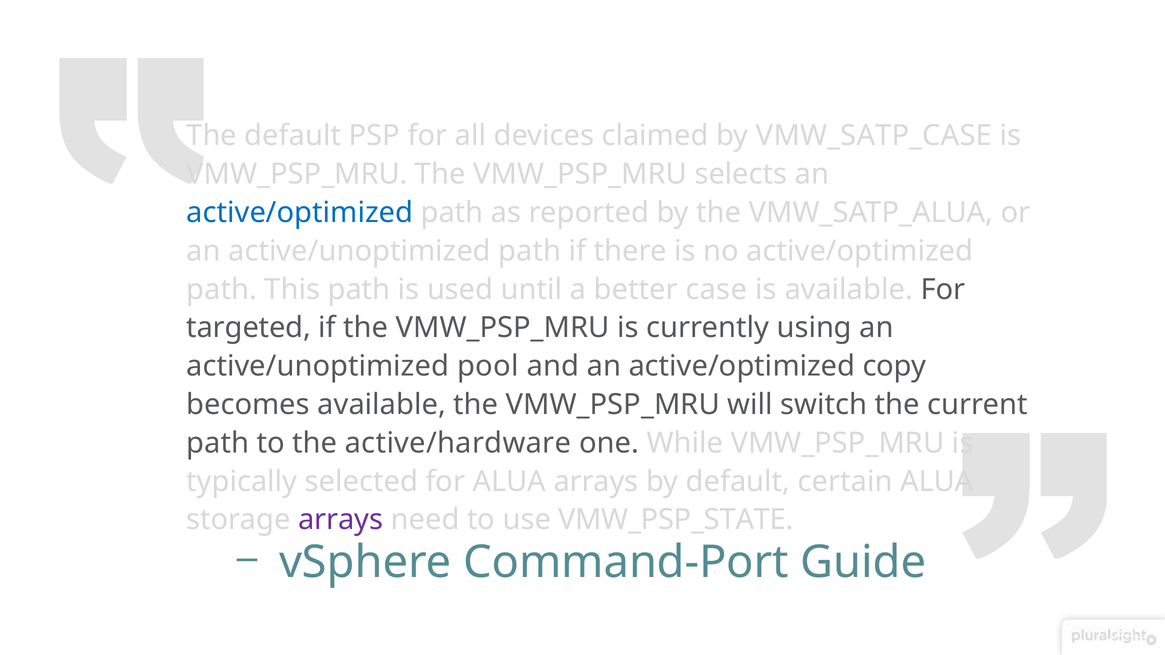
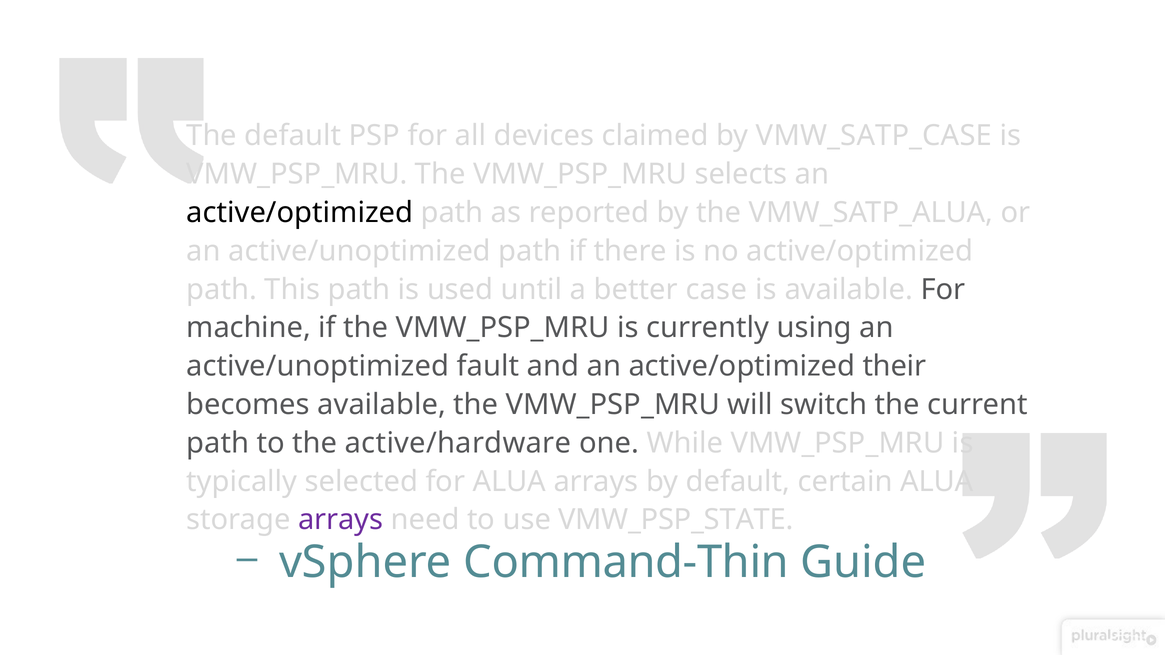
active/optimized at (300, 213) colour: blue -> black
targeted: targeted -> machine
pool: pool -> fault
copy: copy -> their
Command-Port: Command-Port -> Command-Thin
